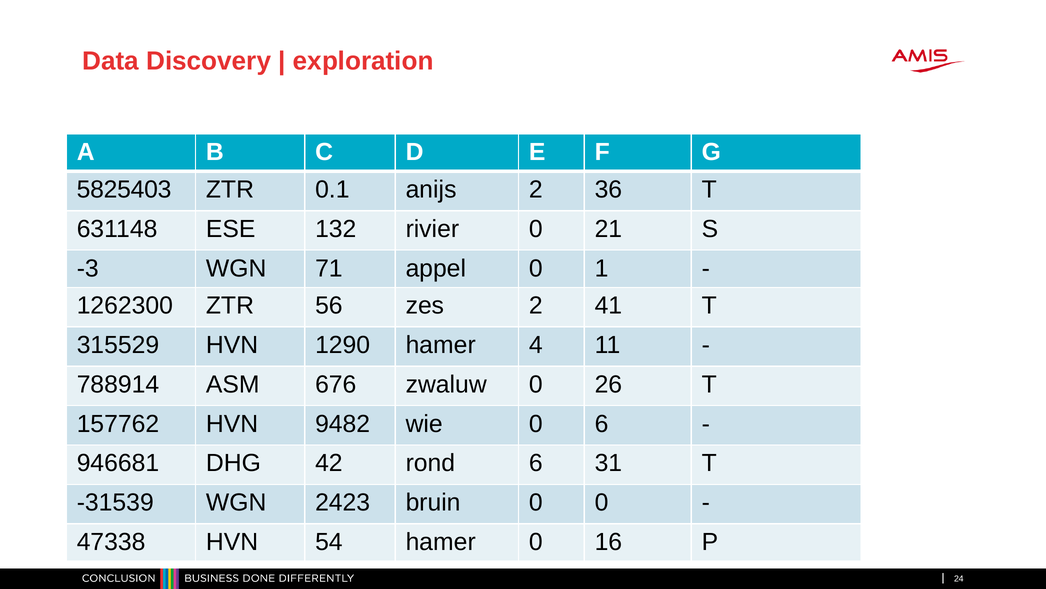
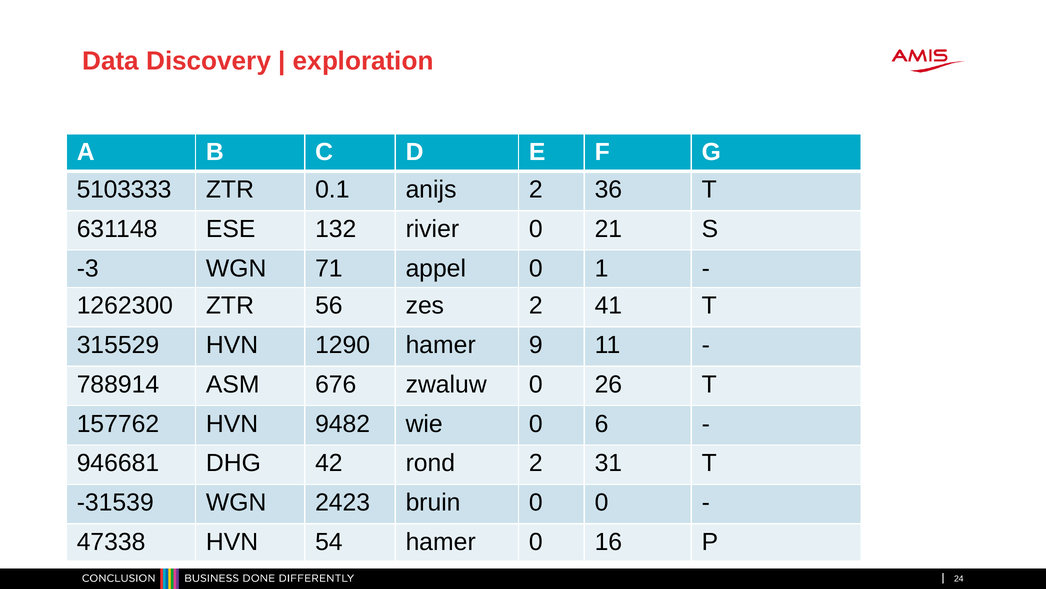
5825403: 5825403 -> 5103333
4: 4 -> 9
rond 6: 6 -> 2
